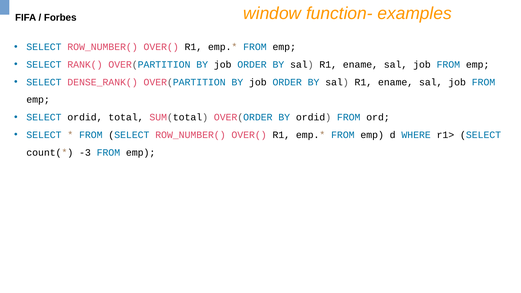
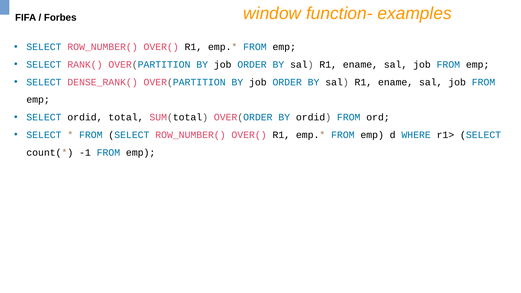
-3: -3 -> -1
